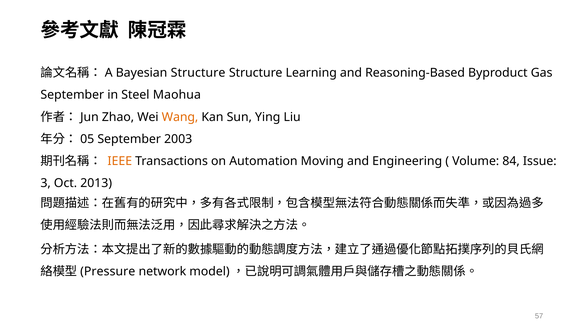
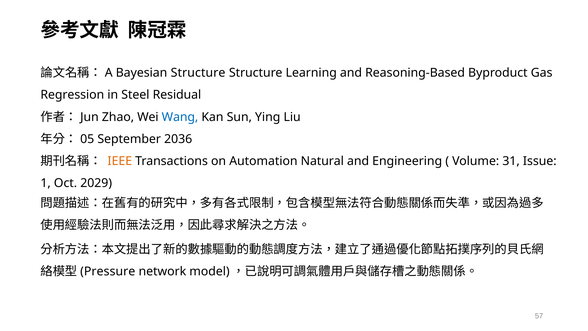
September at (72, 95): September -> Regression
Maohua: Maohua -> Residual
Wang colour: orange -> blue
2003: 2003 -> 2036
Moving: Moving -> Natural
84: 84 -> 31
3: 3 -> 1
2013: 2013 -> 2029
